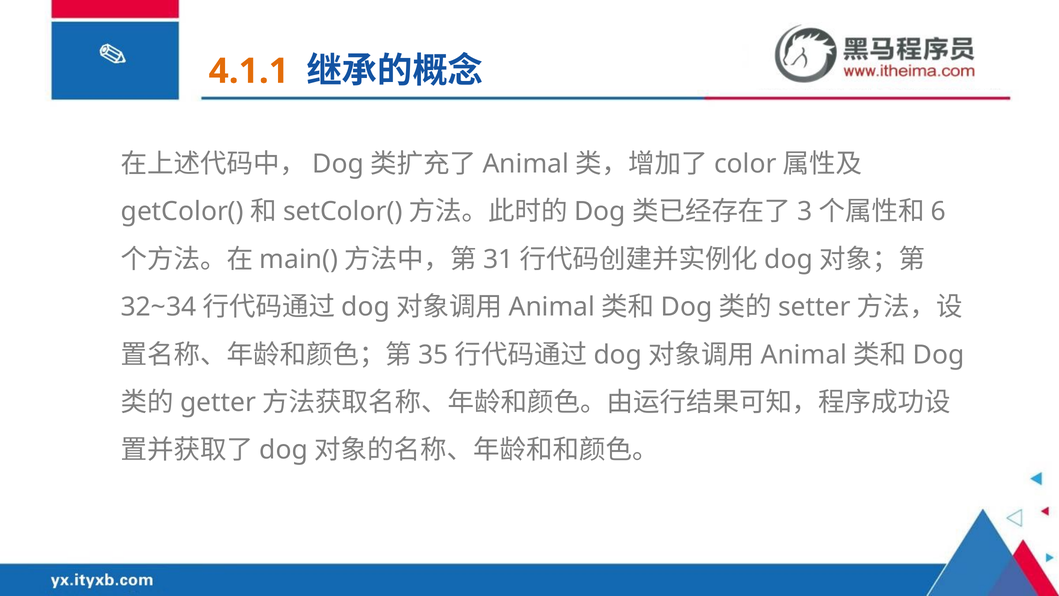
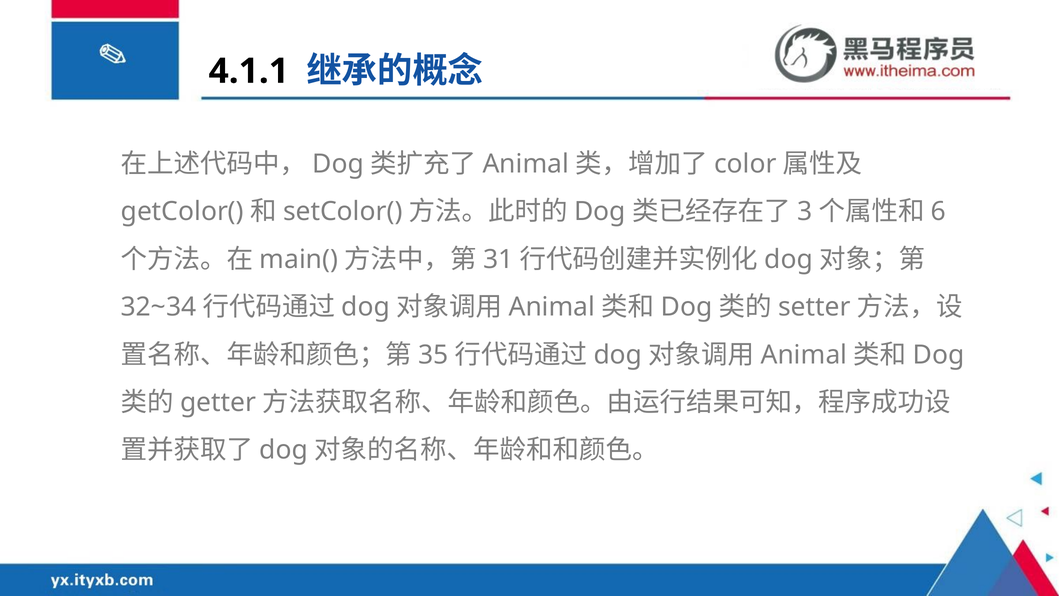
4.1.1 colour: orange -> black
